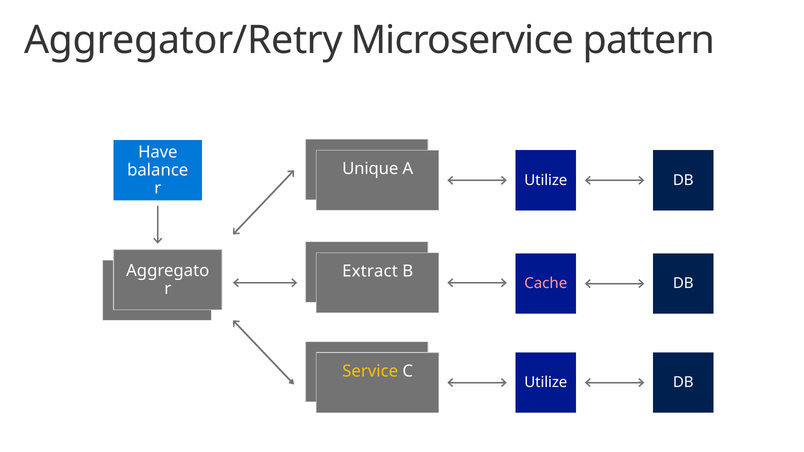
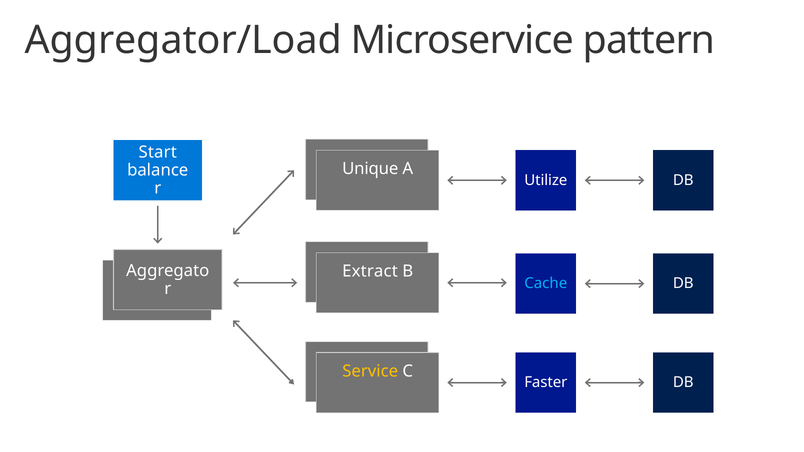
Aggregator/Retry: Aggregator/Retry -> Aggregator/Load
Have: Have -> Start
Cache colour: pink -> light blue
Utilize at (546, 383): Utilize -> Faster
